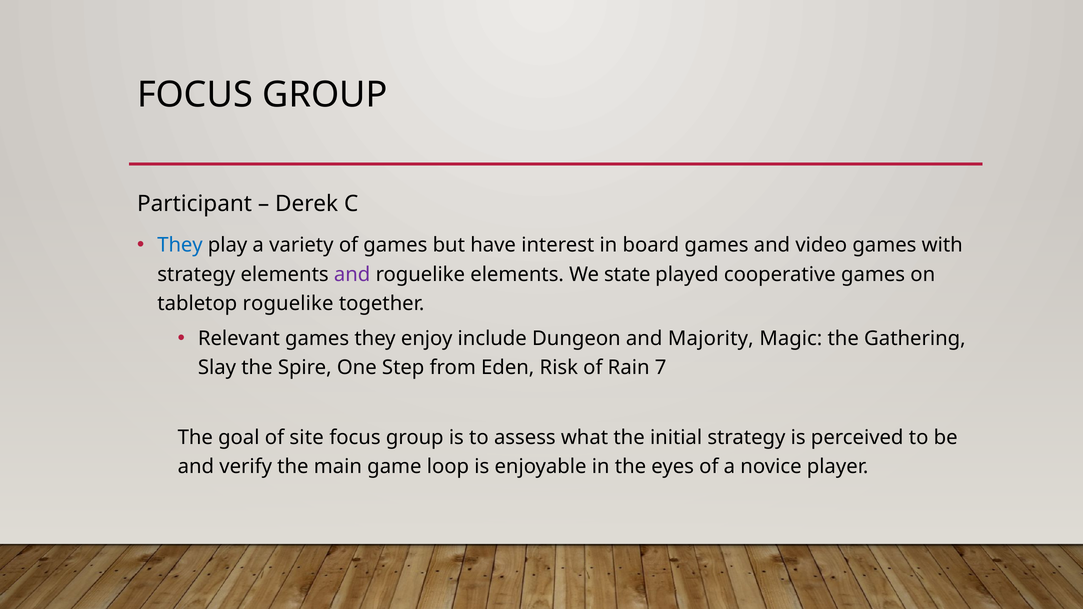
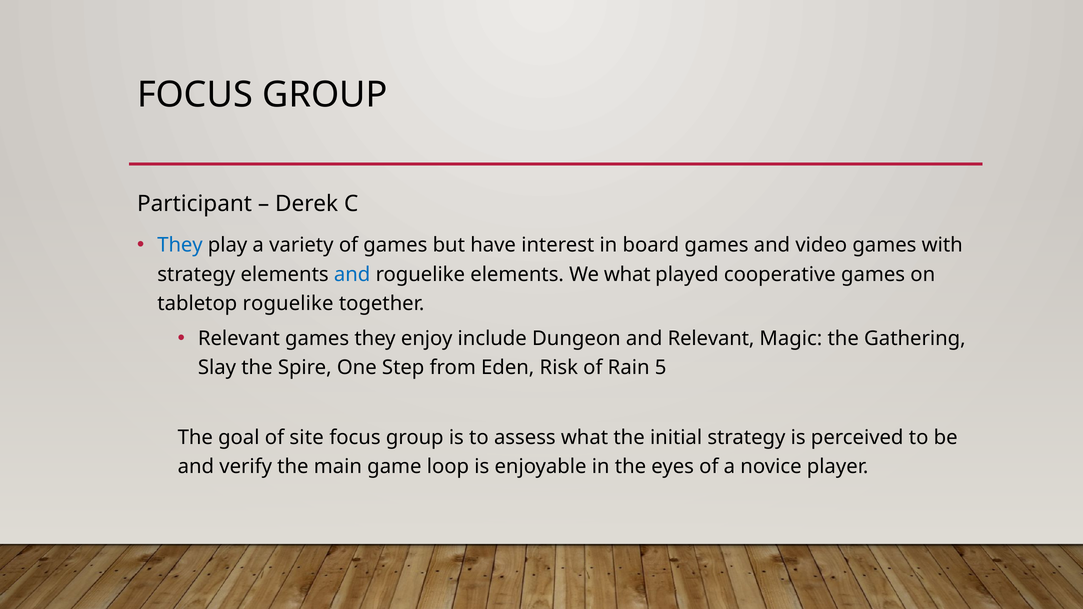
and at (352, 275) colour: purple -> blue
We state: state -> what
and Majority: Majority -> Relevant
7: 7 -> 5
